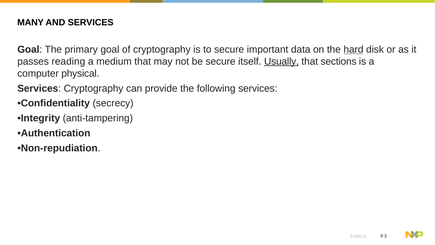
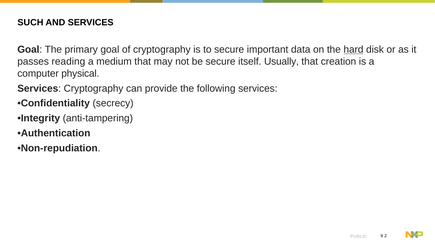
MANY: MANY -> SUCH
Usually underline: present -> none
sections: sections -> creation
